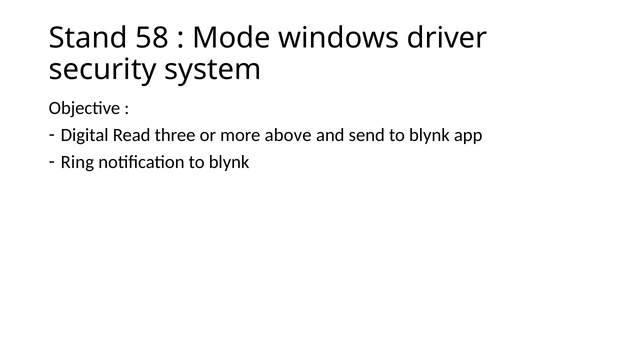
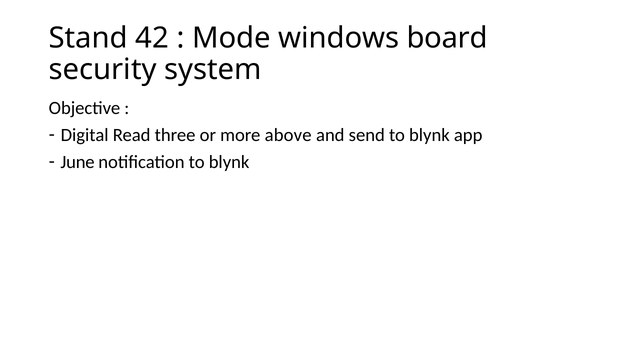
58: 58 -> 42
driver: driver -> board
Ring: Ring -> June
